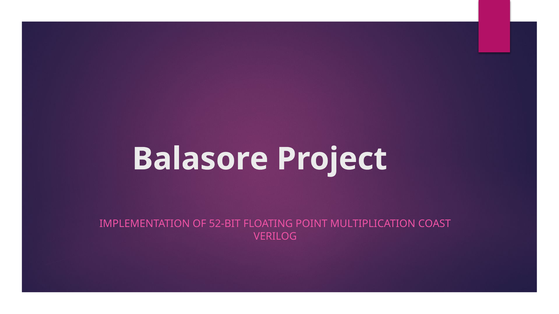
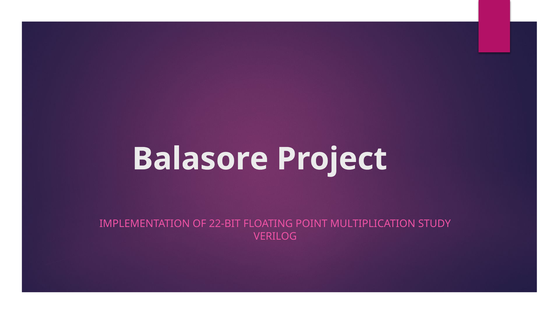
52-BIT: 52-BIT -> 22-BIT
COAST: COAST -> STUDY
